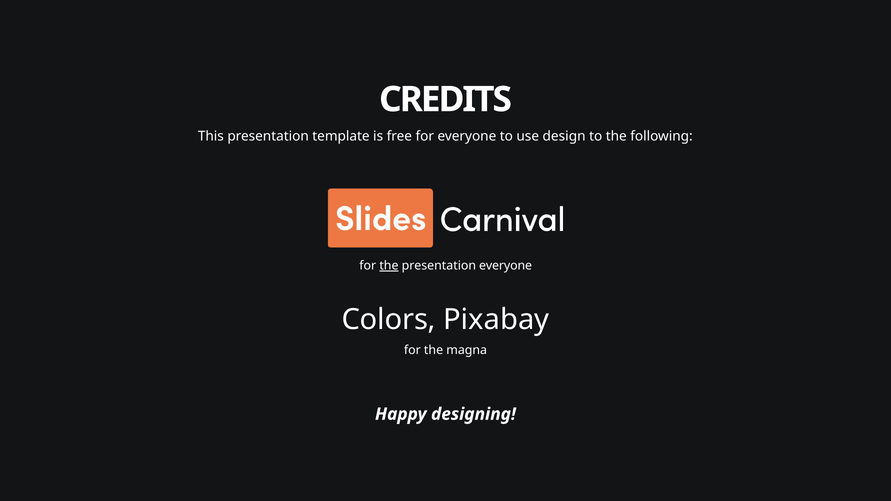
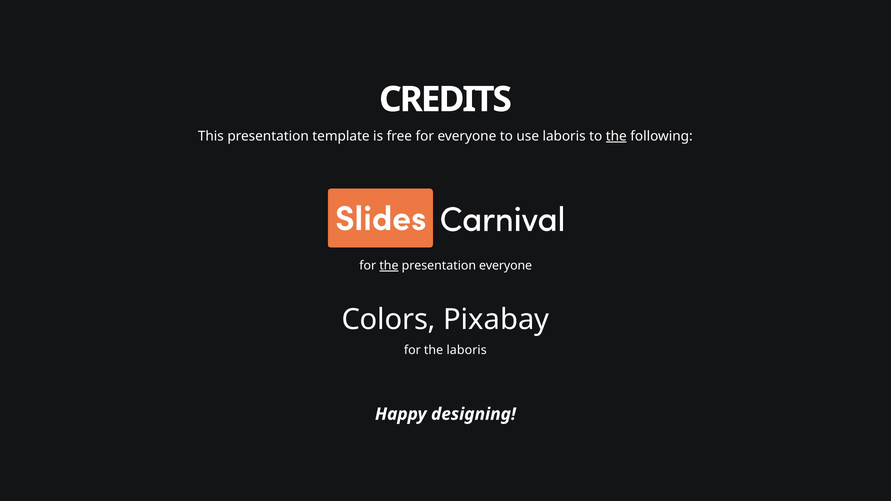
use design: design -> laboris
the at (616, 136) underline: none -> present
the magna: magna -> laboris
